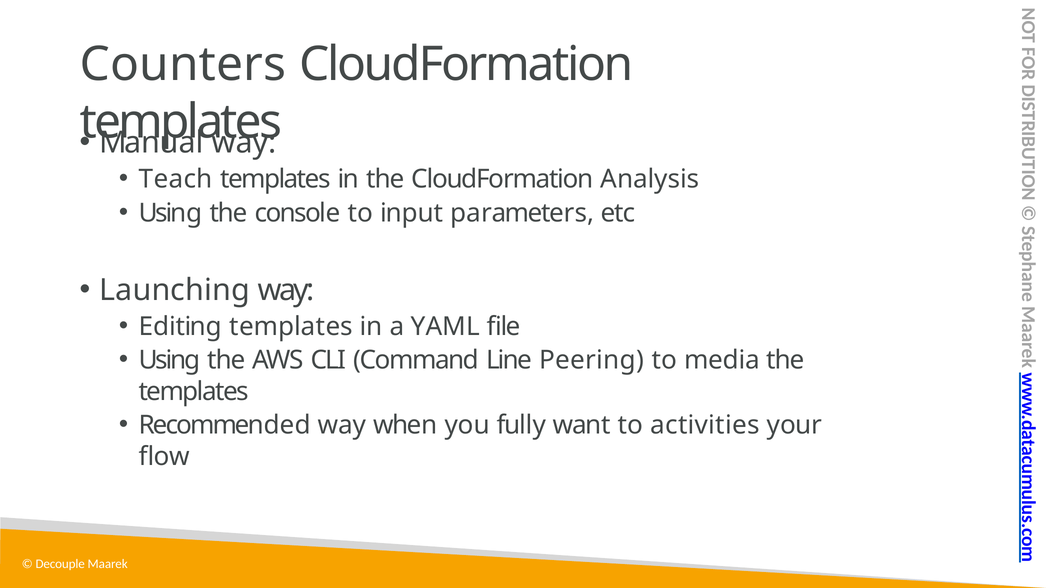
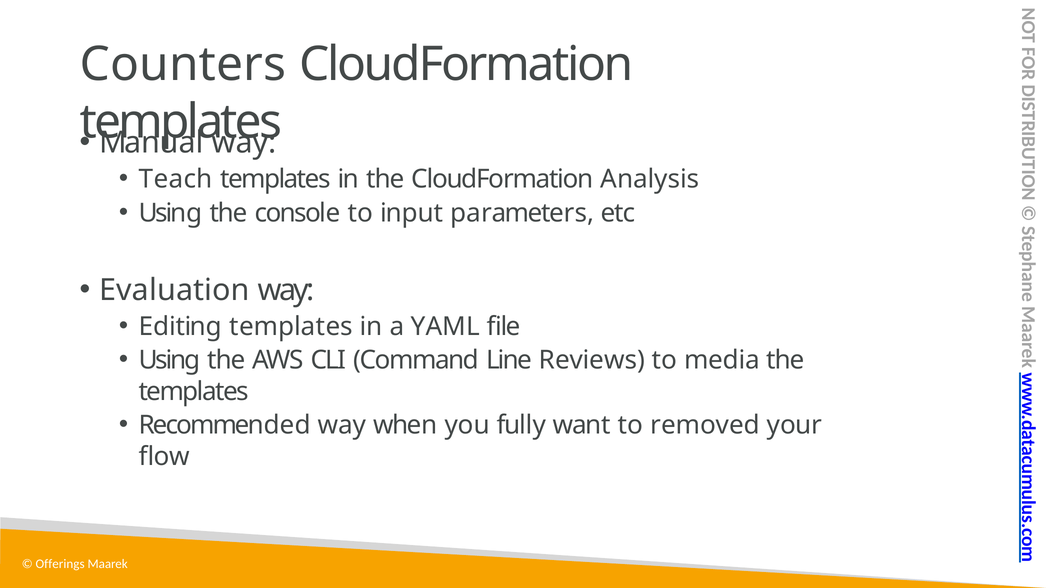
Launching: Launching -> Evaluation
Peering: Peering -> Reviews
activities: activities -> removed
Decouple: Decouple -> Offerings
